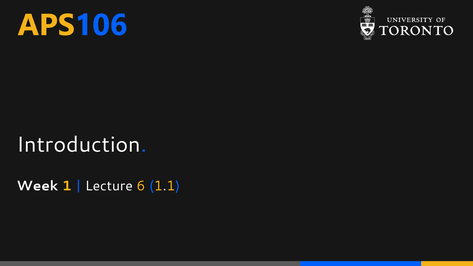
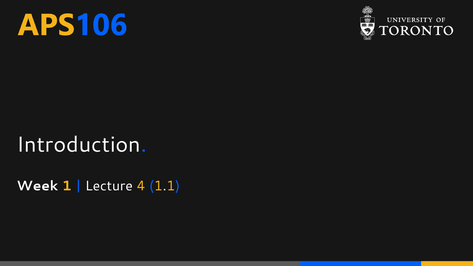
6: 6 -> 4
